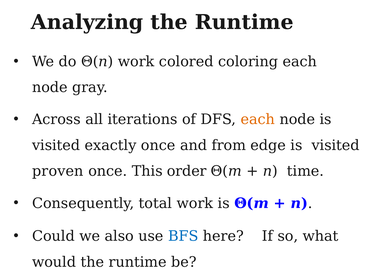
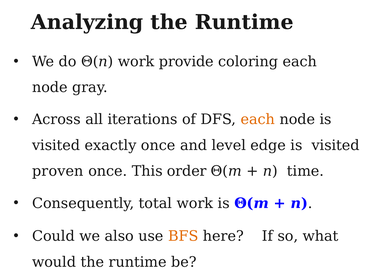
colored: colored -> provide
from: from -> level
BFS colour: blue -> orange
